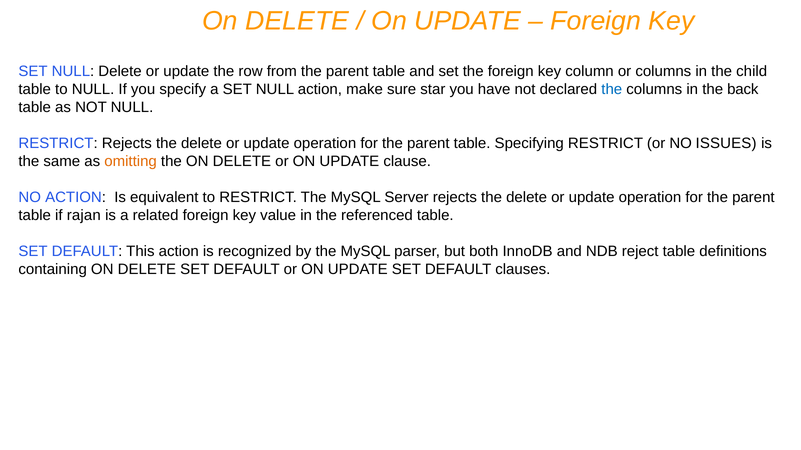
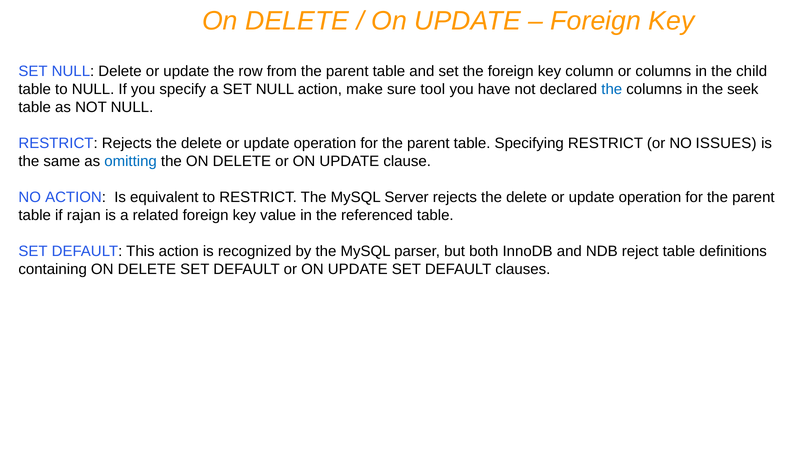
star: star -> tool
back: back -> seek
omitting colour: orange -> blue
